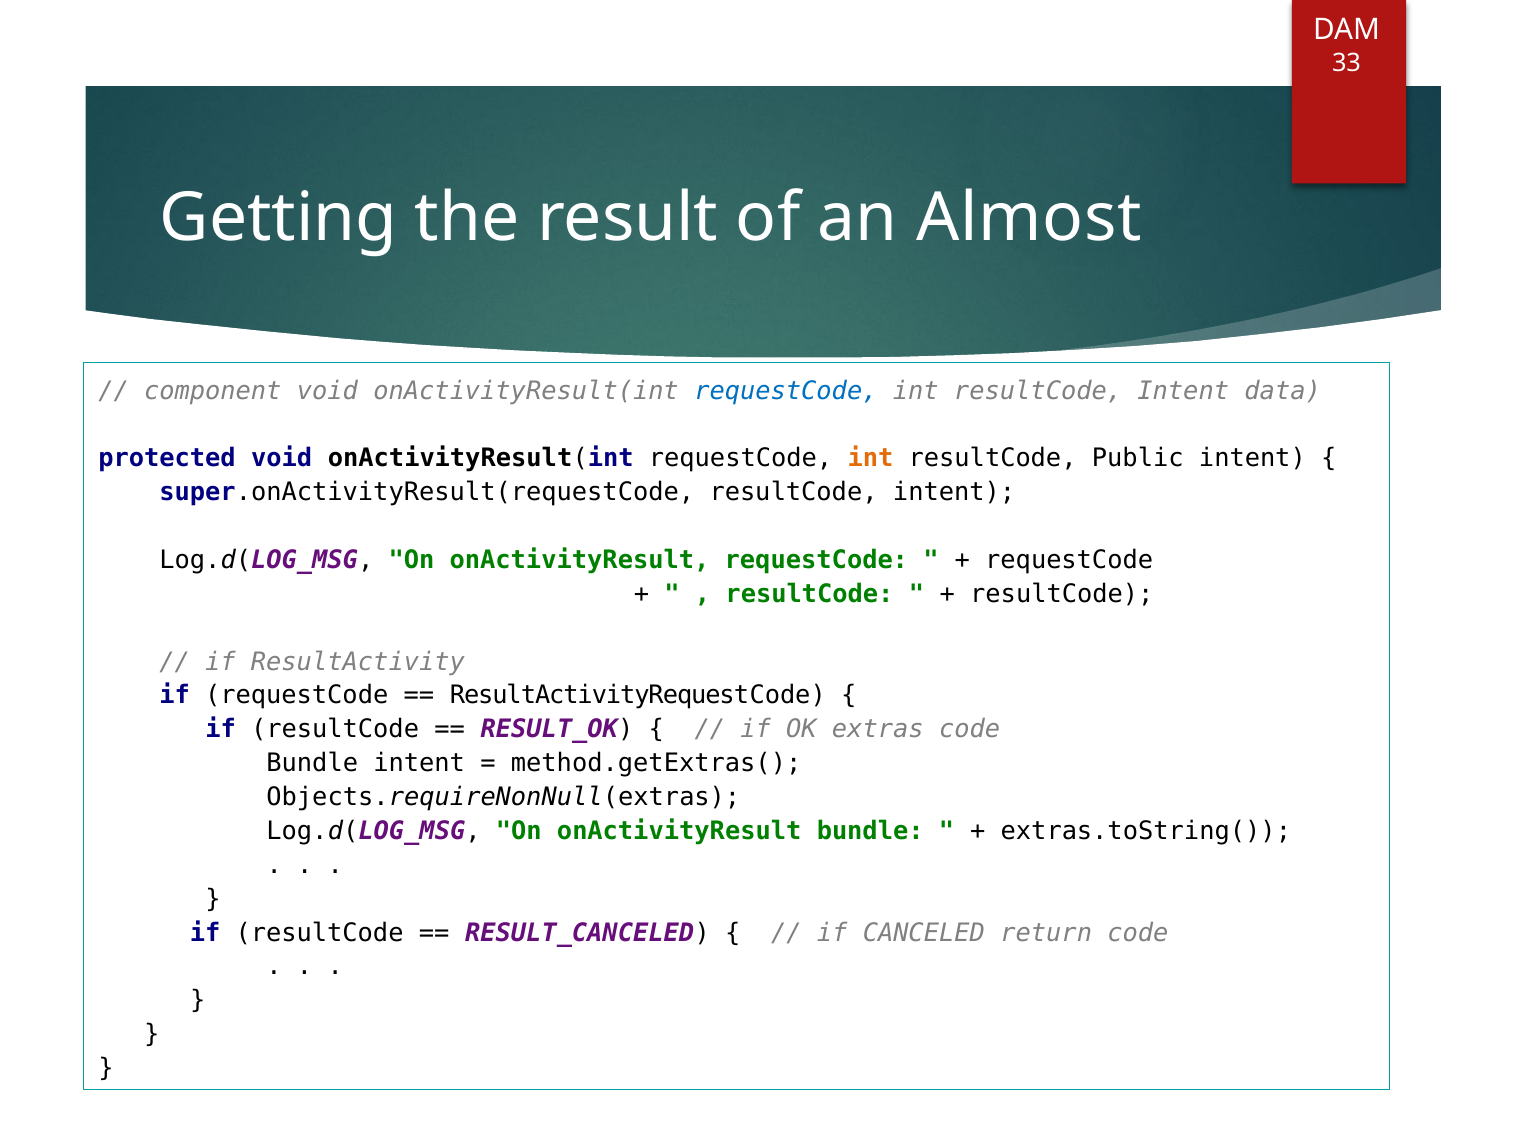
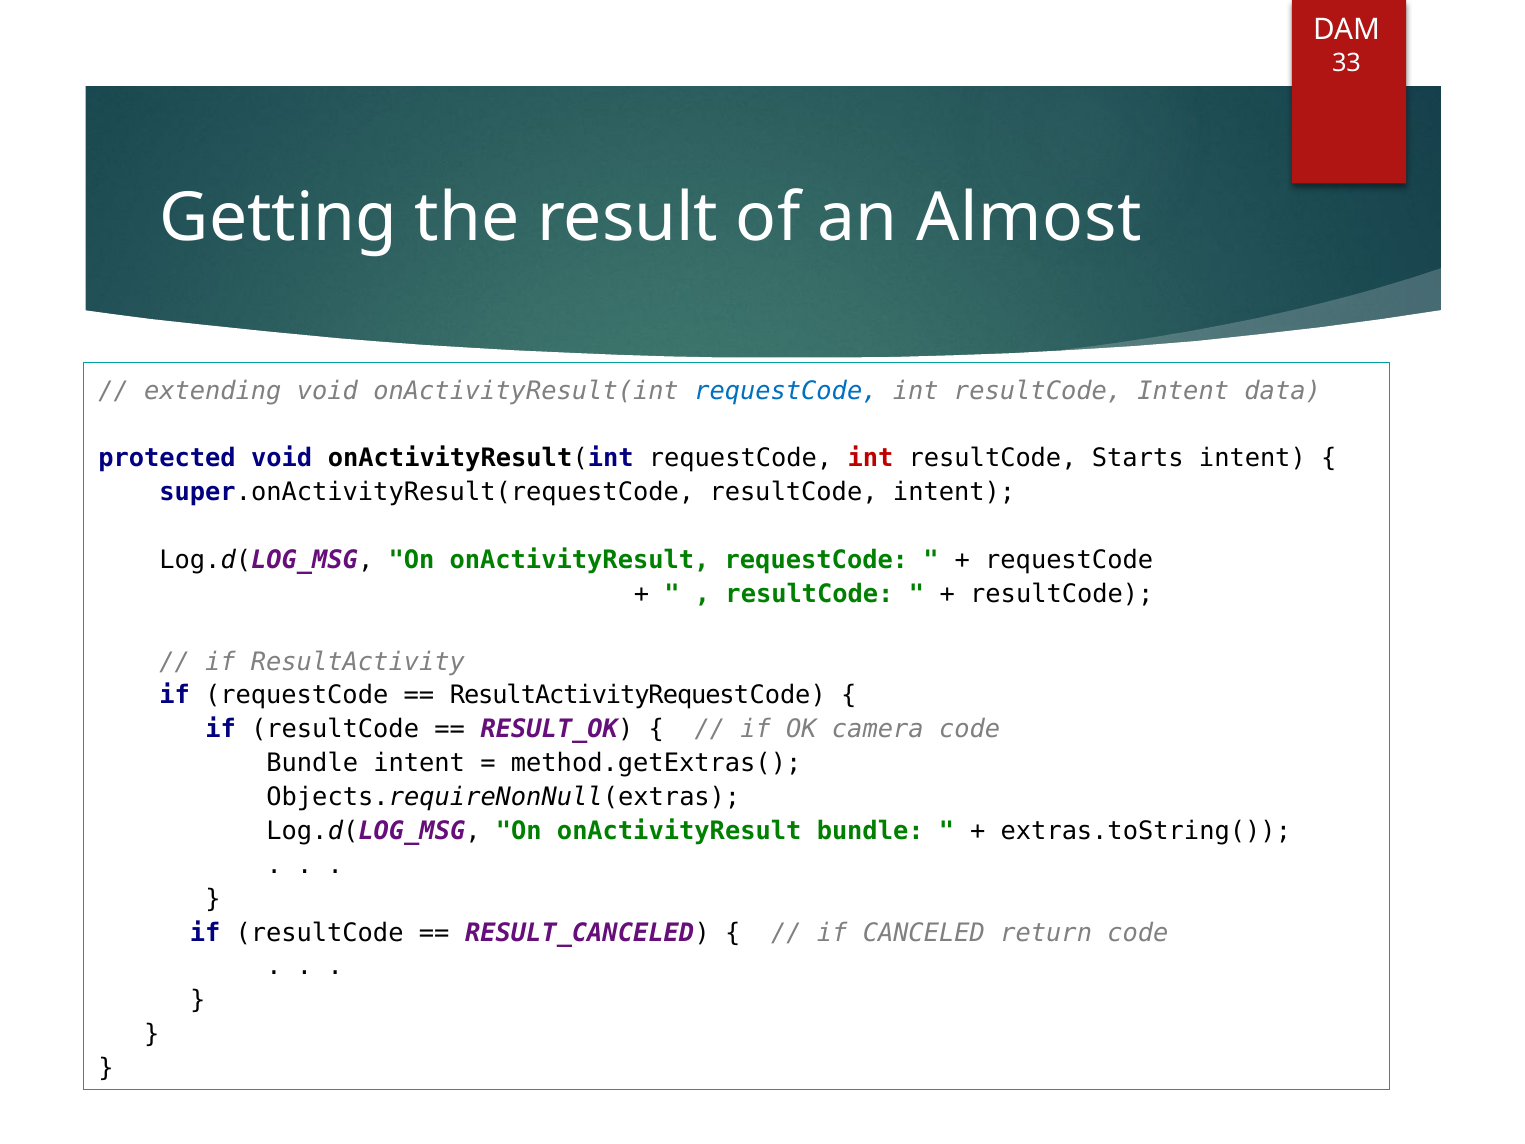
component: component -> extending
int at (871, 458) colour: orange -> red
Public: Public -> Starts
extras: extras -> camera
